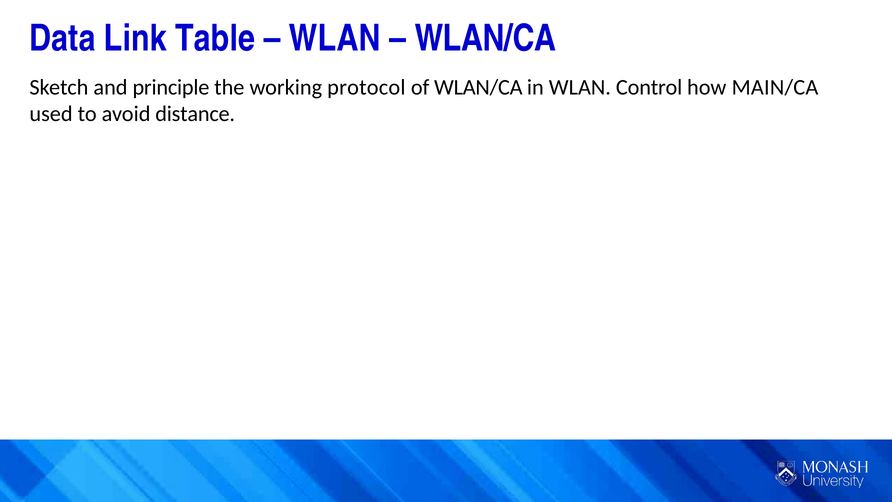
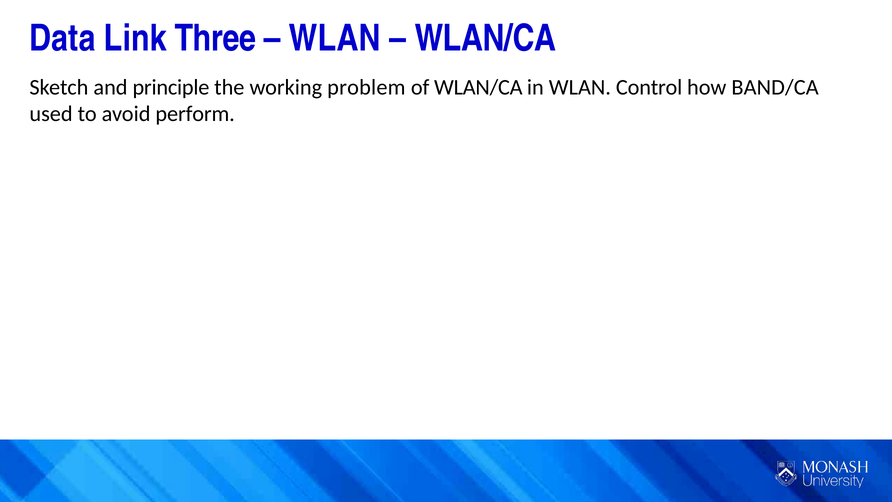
Table: Table -> Three
protocol: protocol -> problem
MAIN/CA: MAIN/CA -> BAND/CA
distance: distance -> perform
